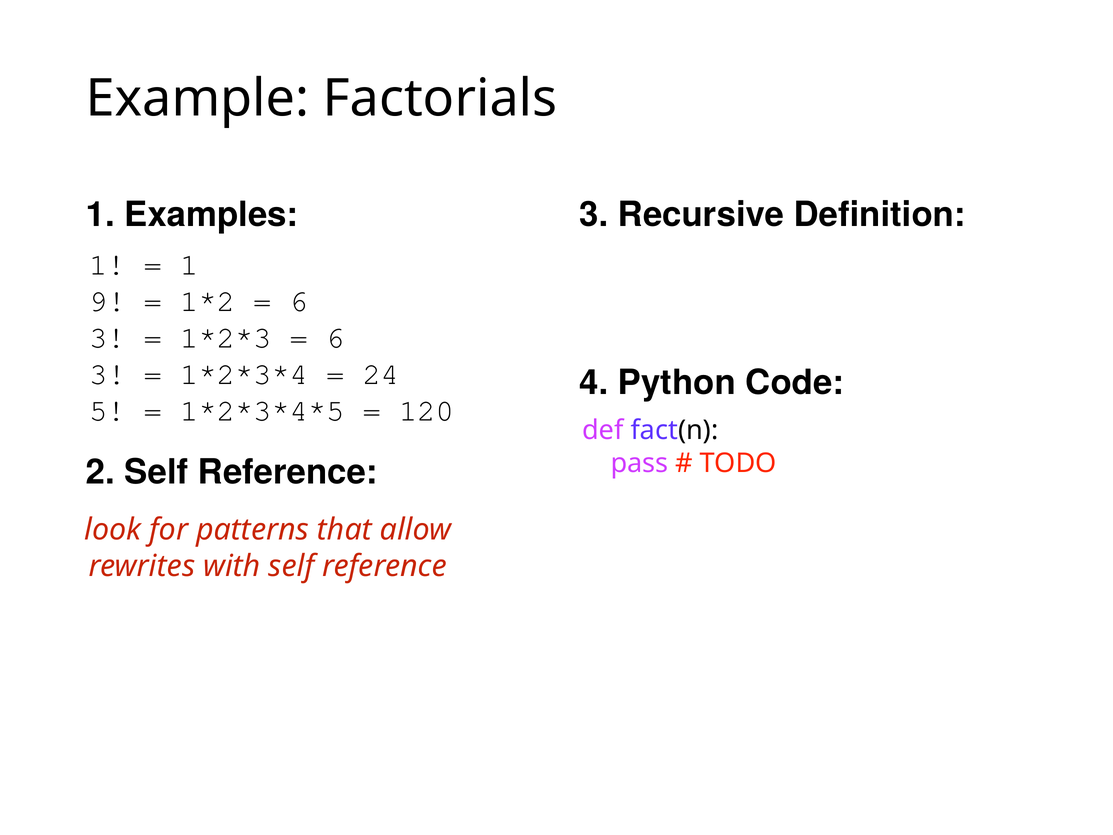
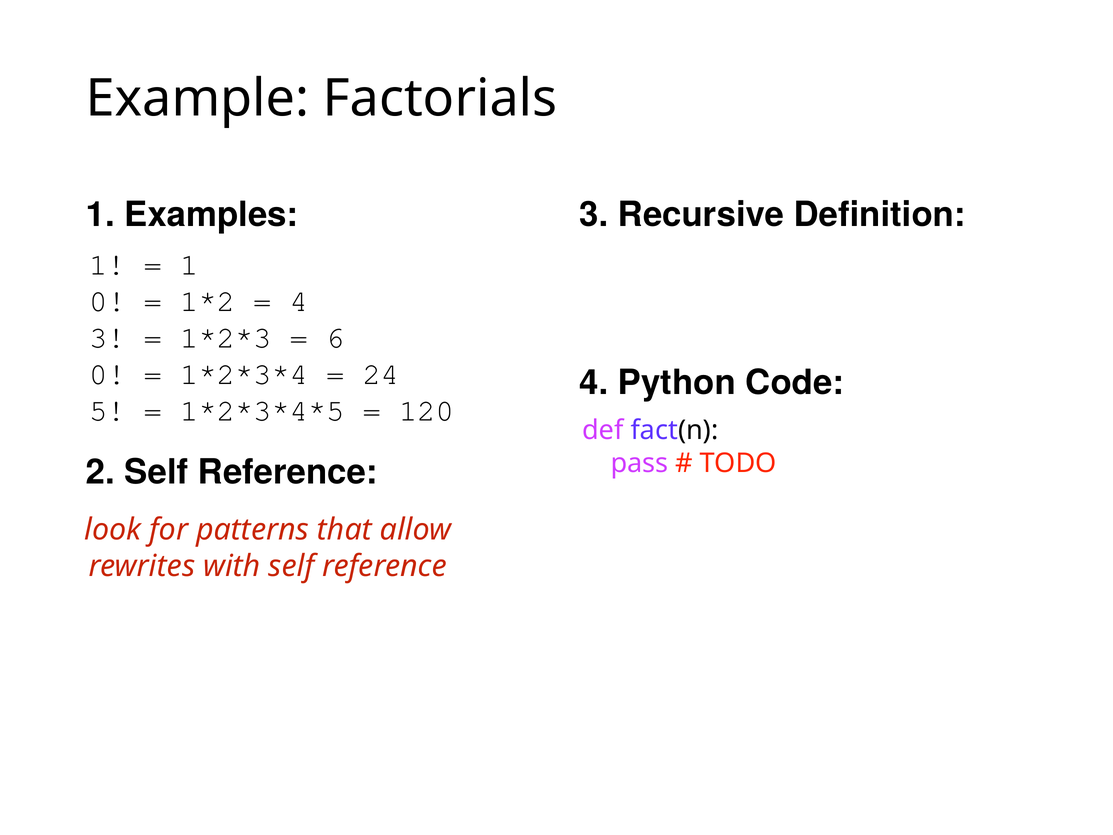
9 at (108, 301): 9 -> 0
6 at (299, 301): 6 -> 4
3 at (108, 374): 3 -> 0
